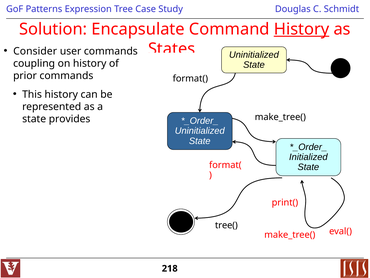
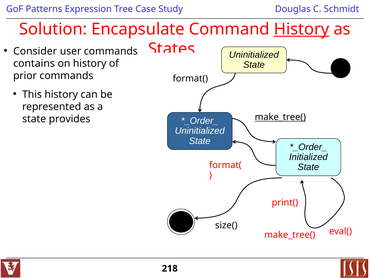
coupling: coupling -> contains
make_tree( at (280, 117) underline: none -> present
tree(: tree( -> size(
